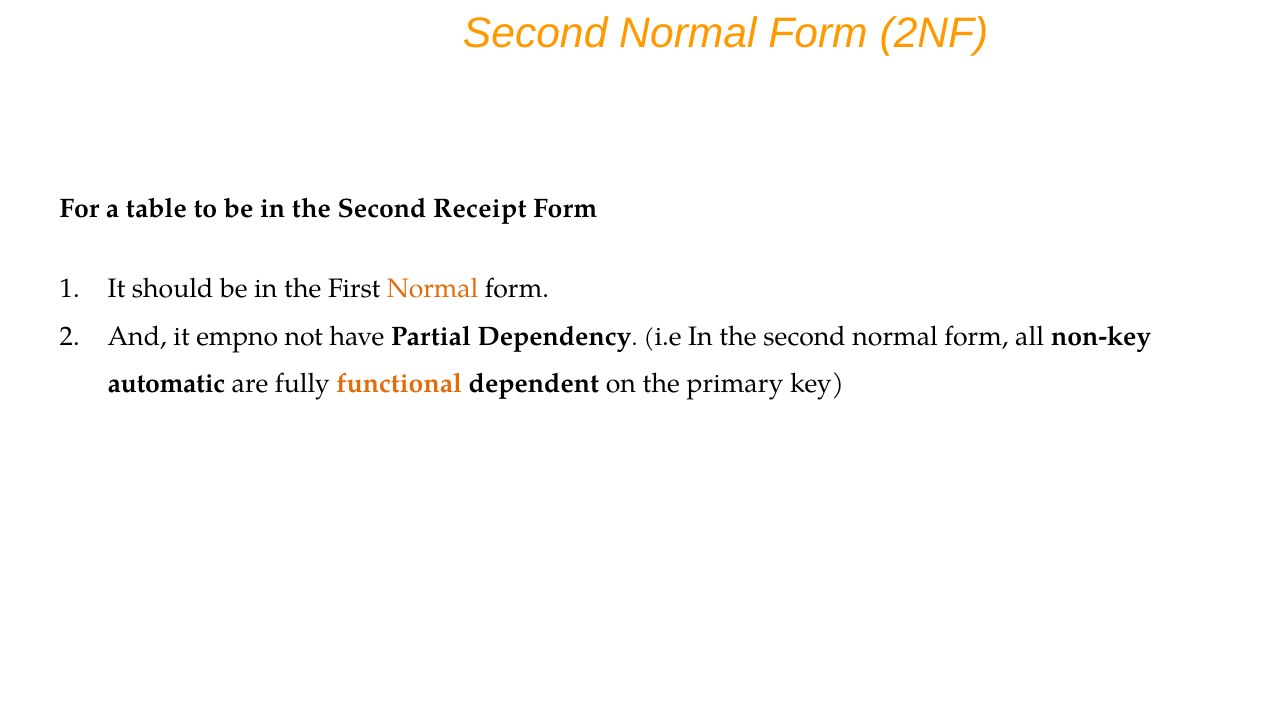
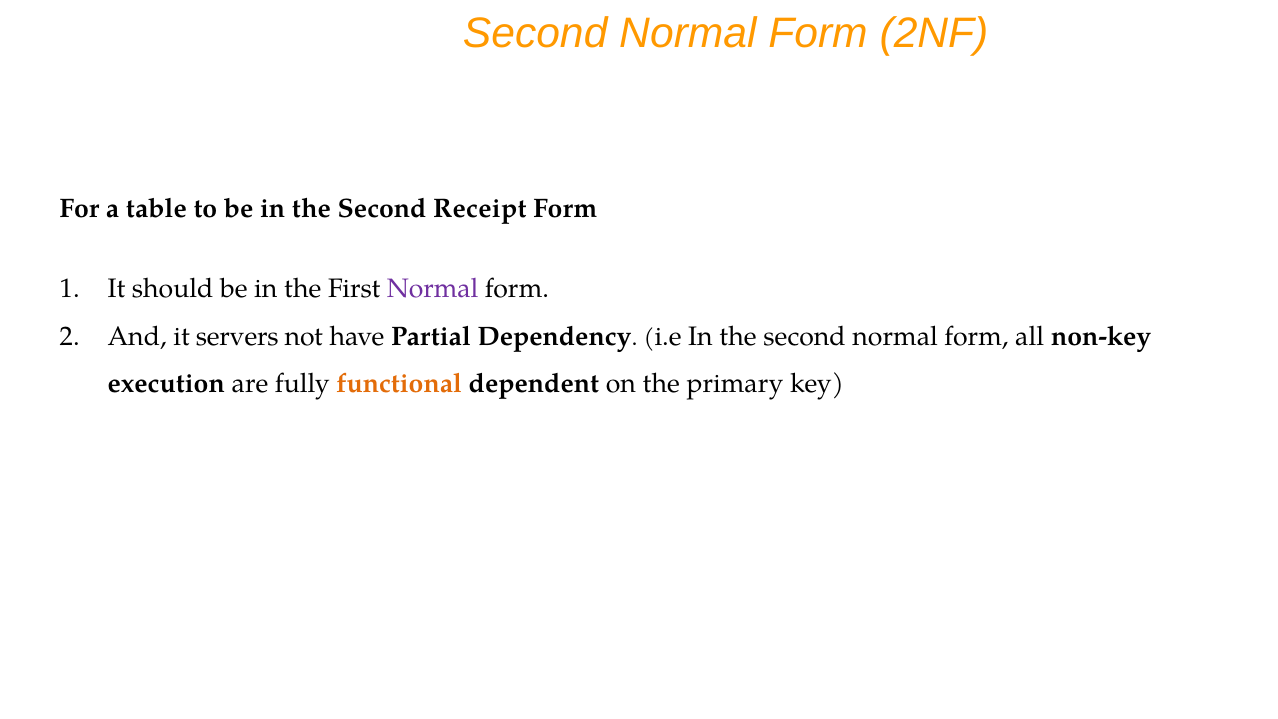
Normal at (433, 288) colour: orange -> purple
empno: empno -> servers
automatic: automatic -> execution
